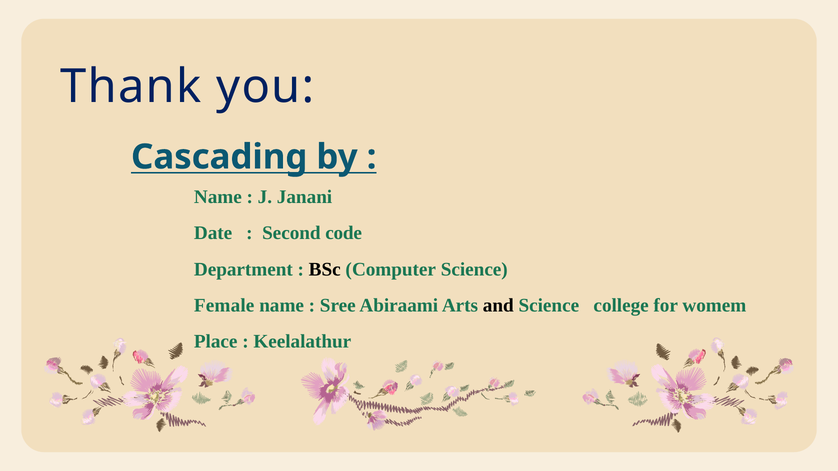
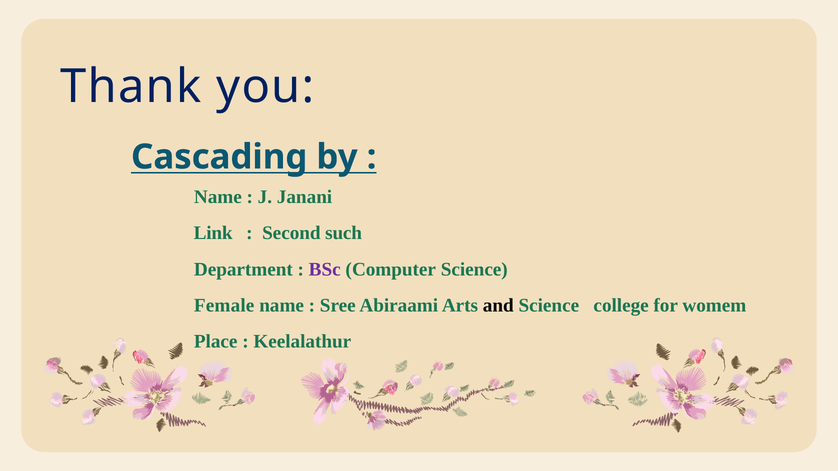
Date: Date -> Link
code: code -> such
BSc colour: black -> purple
